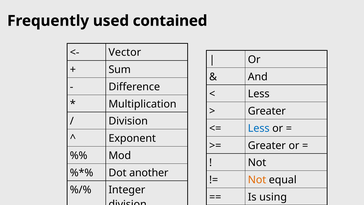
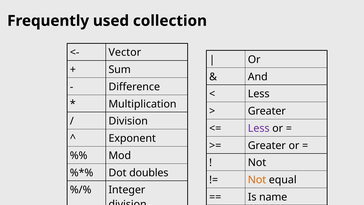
contained: contained -> collection
Less at (259, 128) colour: blue -> purple
another: another -> doubles
using: using -> name
